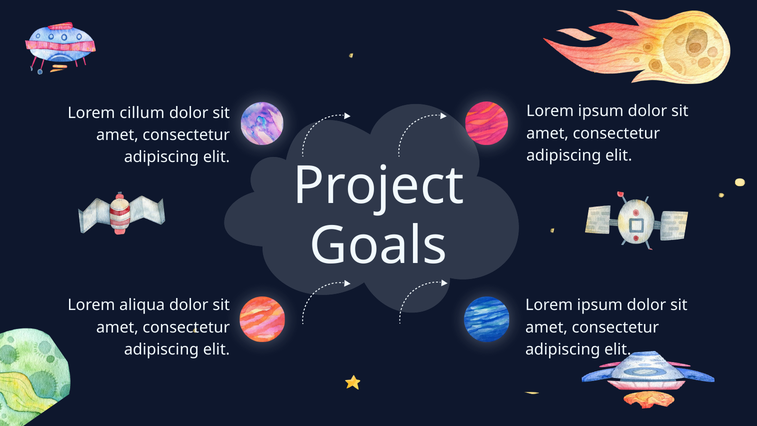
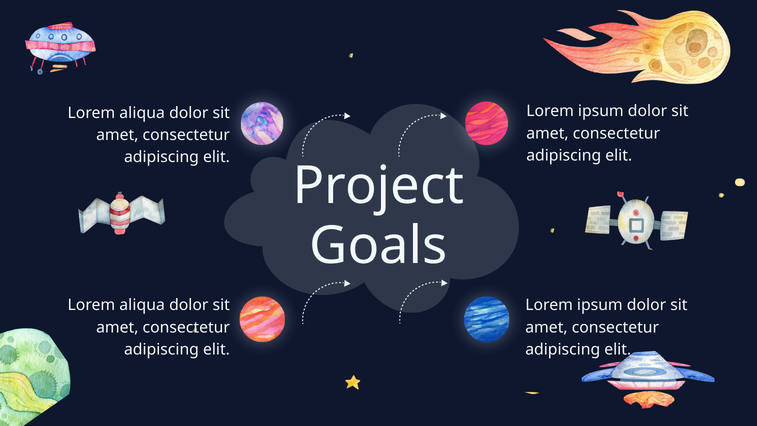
cillum at (142, 113): cillum -> aliqua
